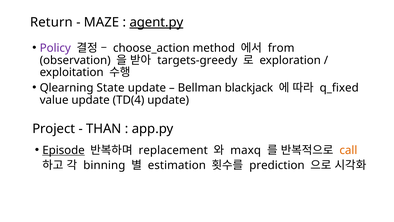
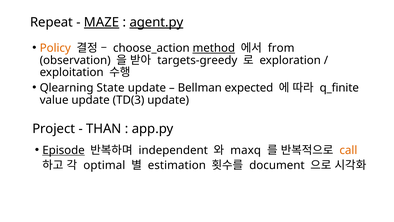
Return: Return -> Repeat
MAZE underline: none -> present
Policy colour: purple -> orange
method underline: none -> present
blackjack: blackjack -> expected
q_fixed: q_fixed -> q_finite
TD(4: TD(4 -> TD(3
replacement: replacement -> independent
binning: binning -> optimal
prediction: prediction -> document
